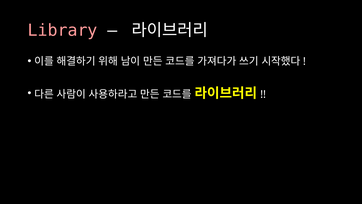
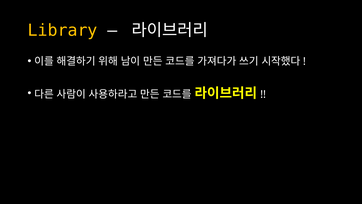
Library colour: pink -> yellow
